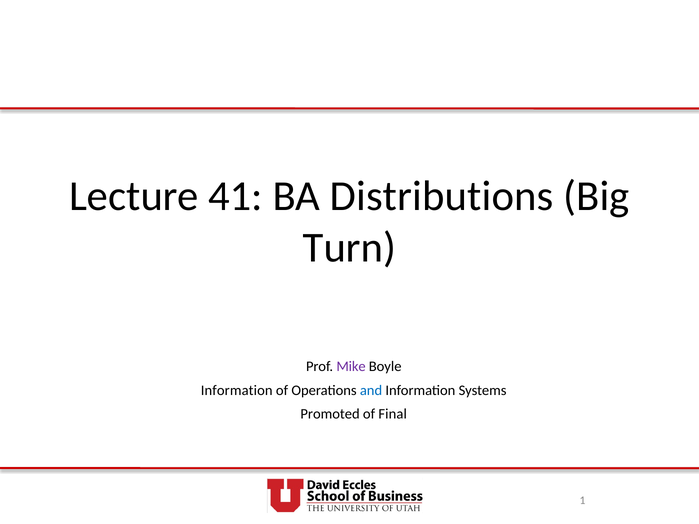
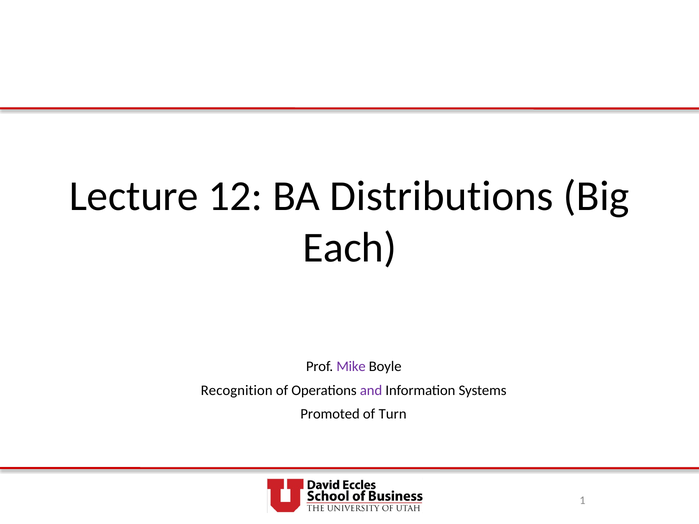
41: 41 -> 12
Turn: Turn -> Each
Information at (237, 391): Information -> Recognition
and colour: blue -> purple
Final: Final -> Turn
